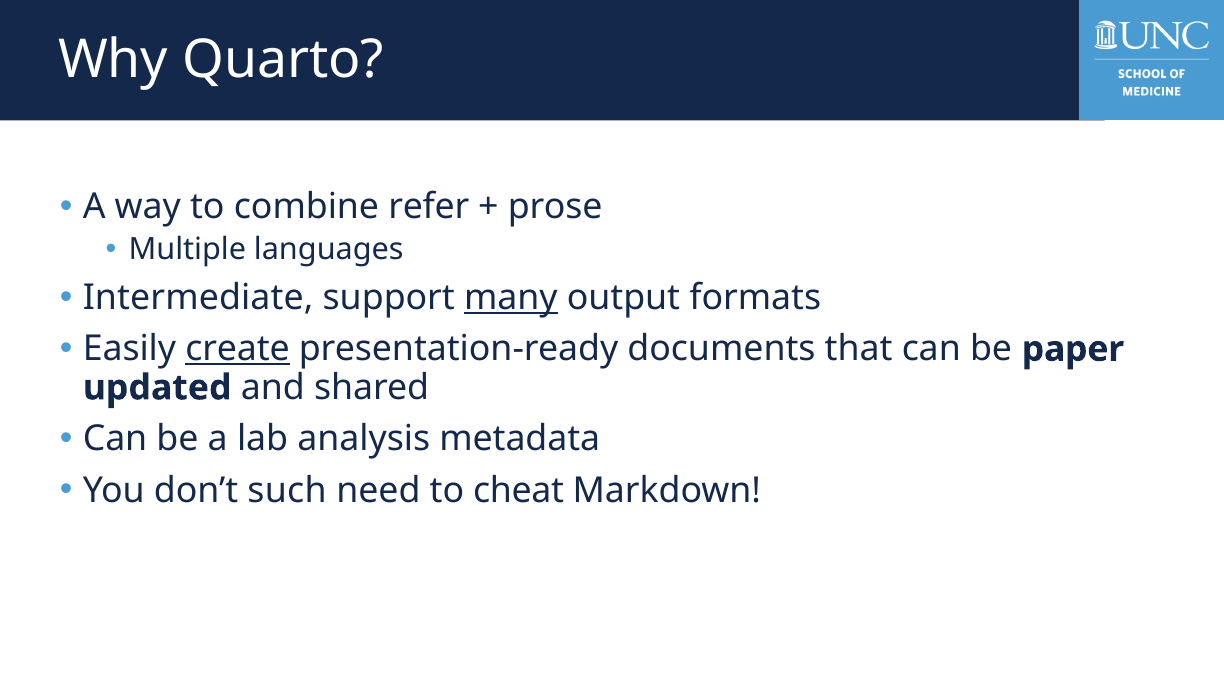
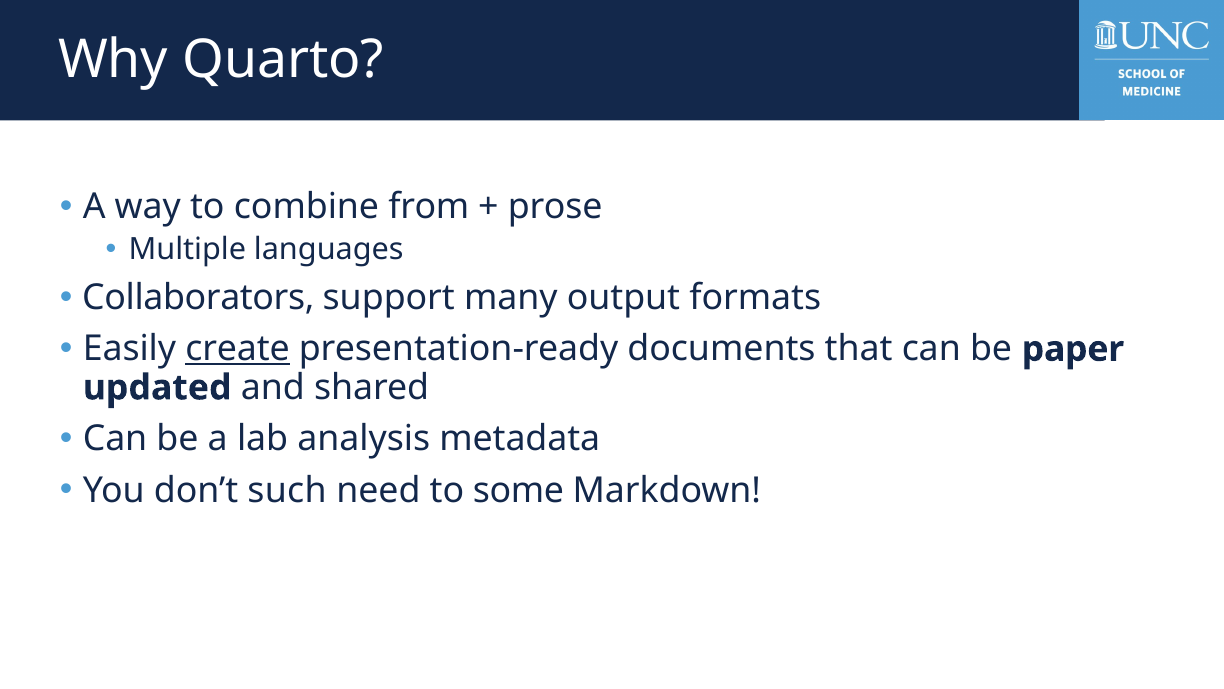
refer: refer -> from
Intermediate: Intermediate -> Collaborators
many underline: present -> none
cheat: cheat -> some
